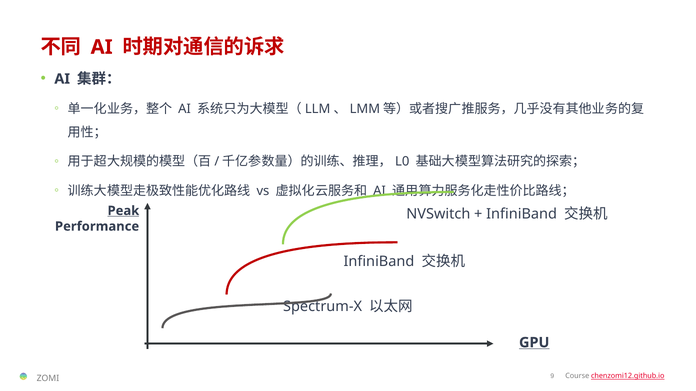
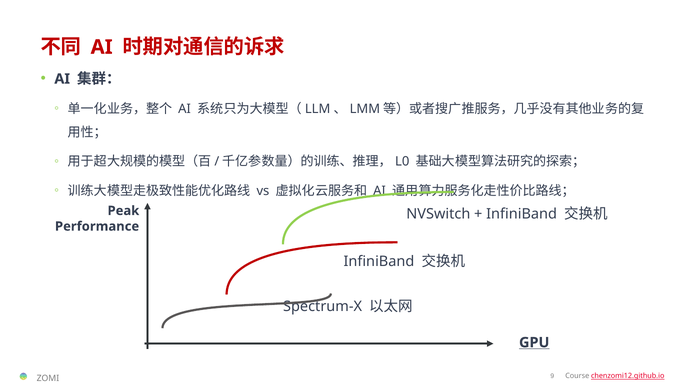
Peak underline: present -> none
